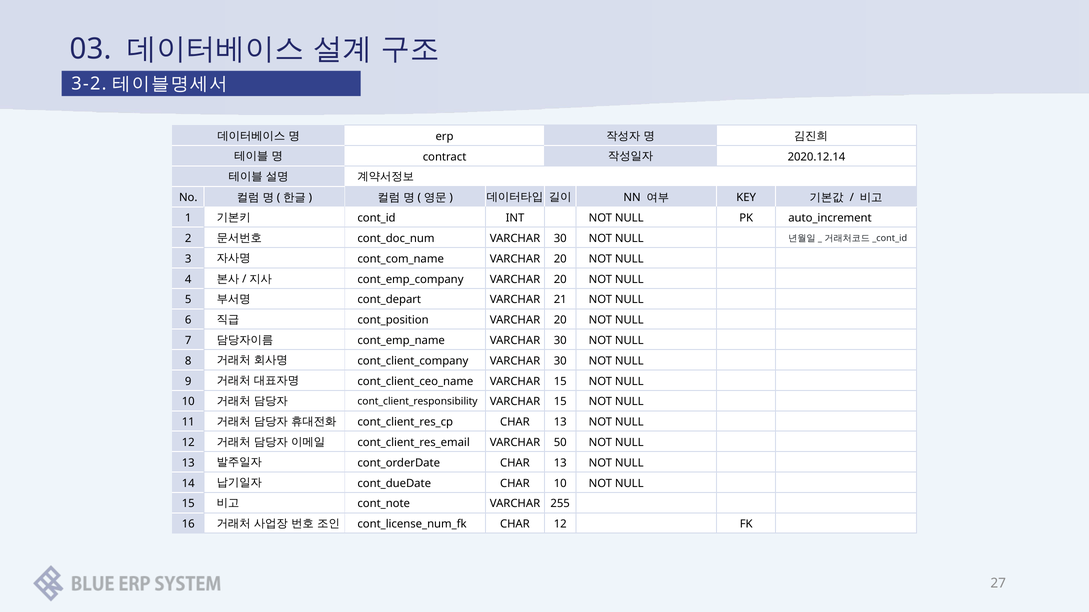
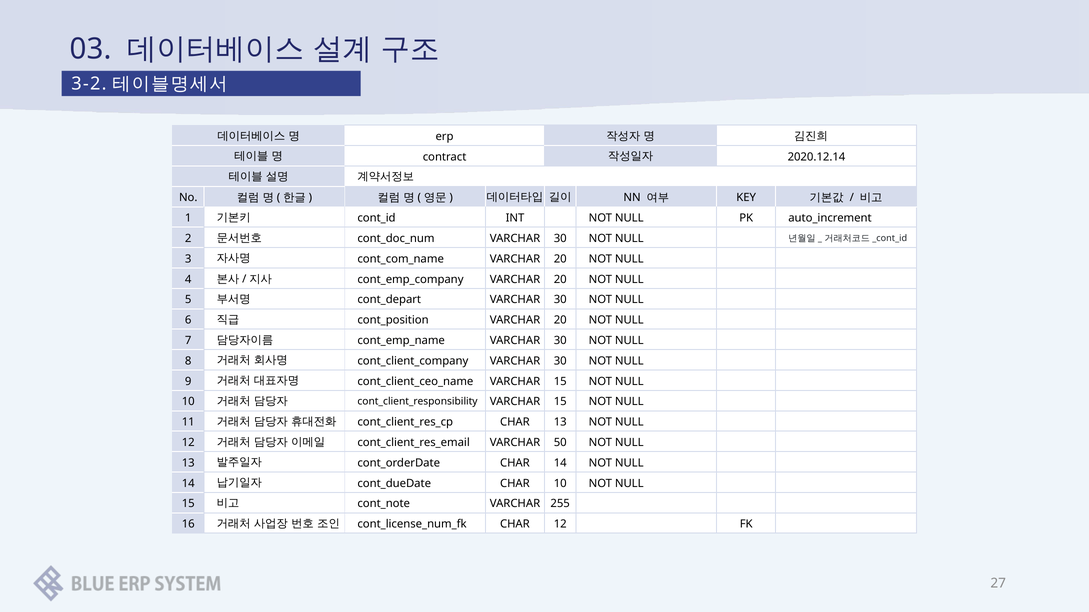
21 at (560, 300): 21 -> 30
13 at (560, 463): 13 -> 14
